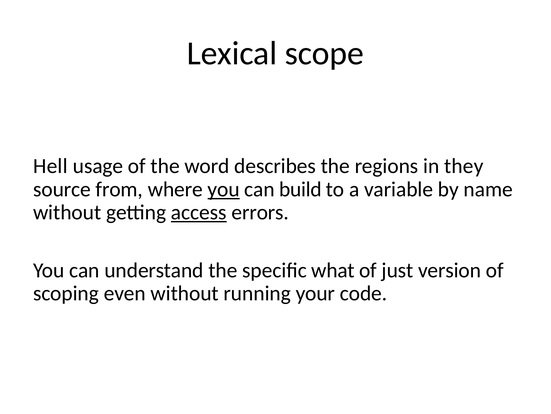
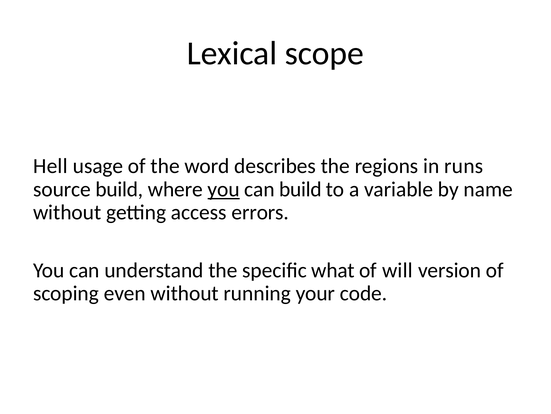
they: they -> runs
source from: from -> build
access underline: present -> none
just: just -> will
